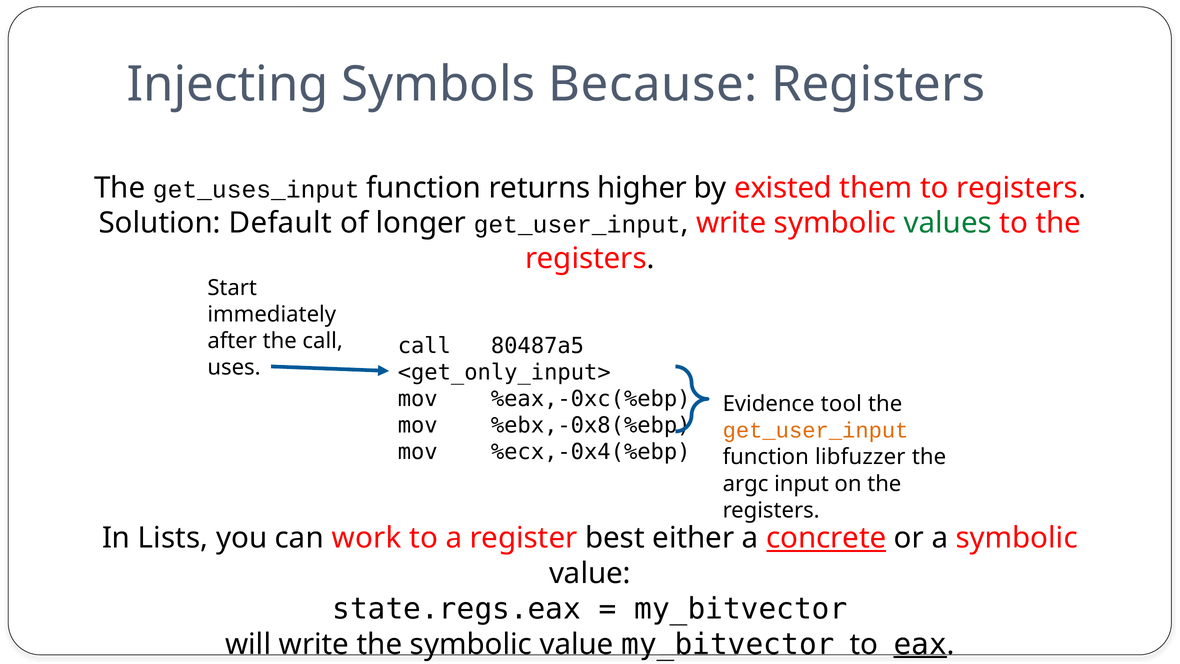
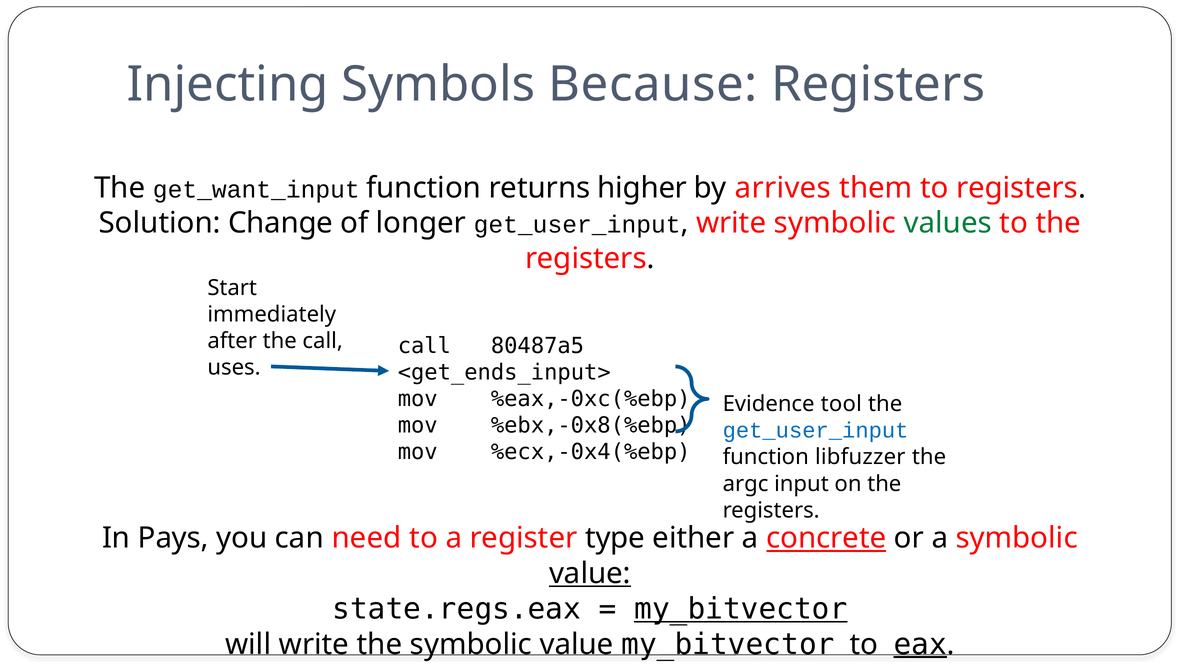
get_uses_input: get_uses_input -> get_want_input
existed: existed -> arrives
Default: Default -> Change
<get_only_input>: <get_only_input> -> <get_ends_input>
get_user_input at (816, 430) colour: orange -> blue
Lists: Lists -> Pays
work: work -> need
best: best -> type
value at (590, 573) underline: none -> present
my_bitvector at (741, 609) underline: none -> present
